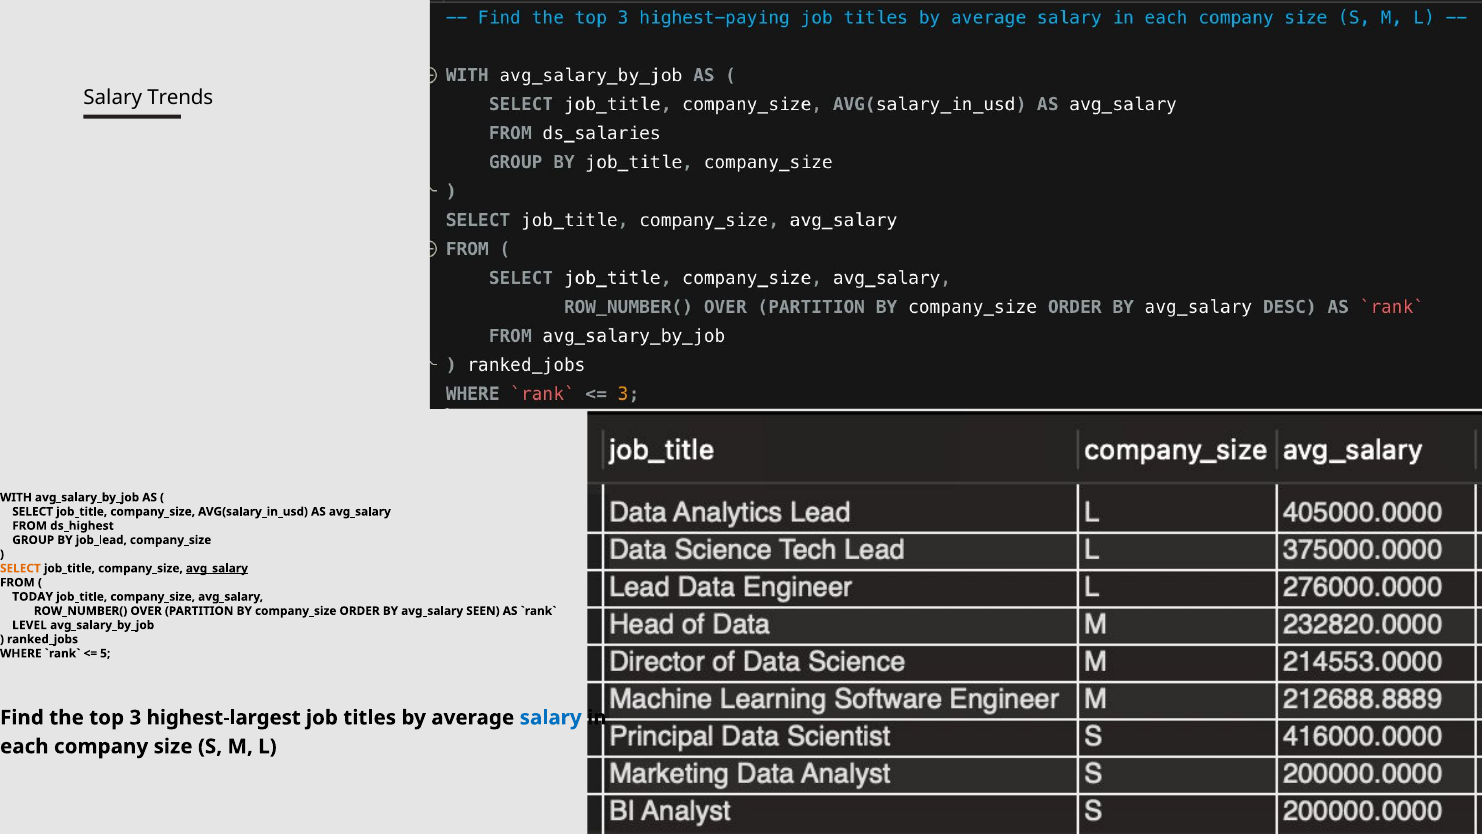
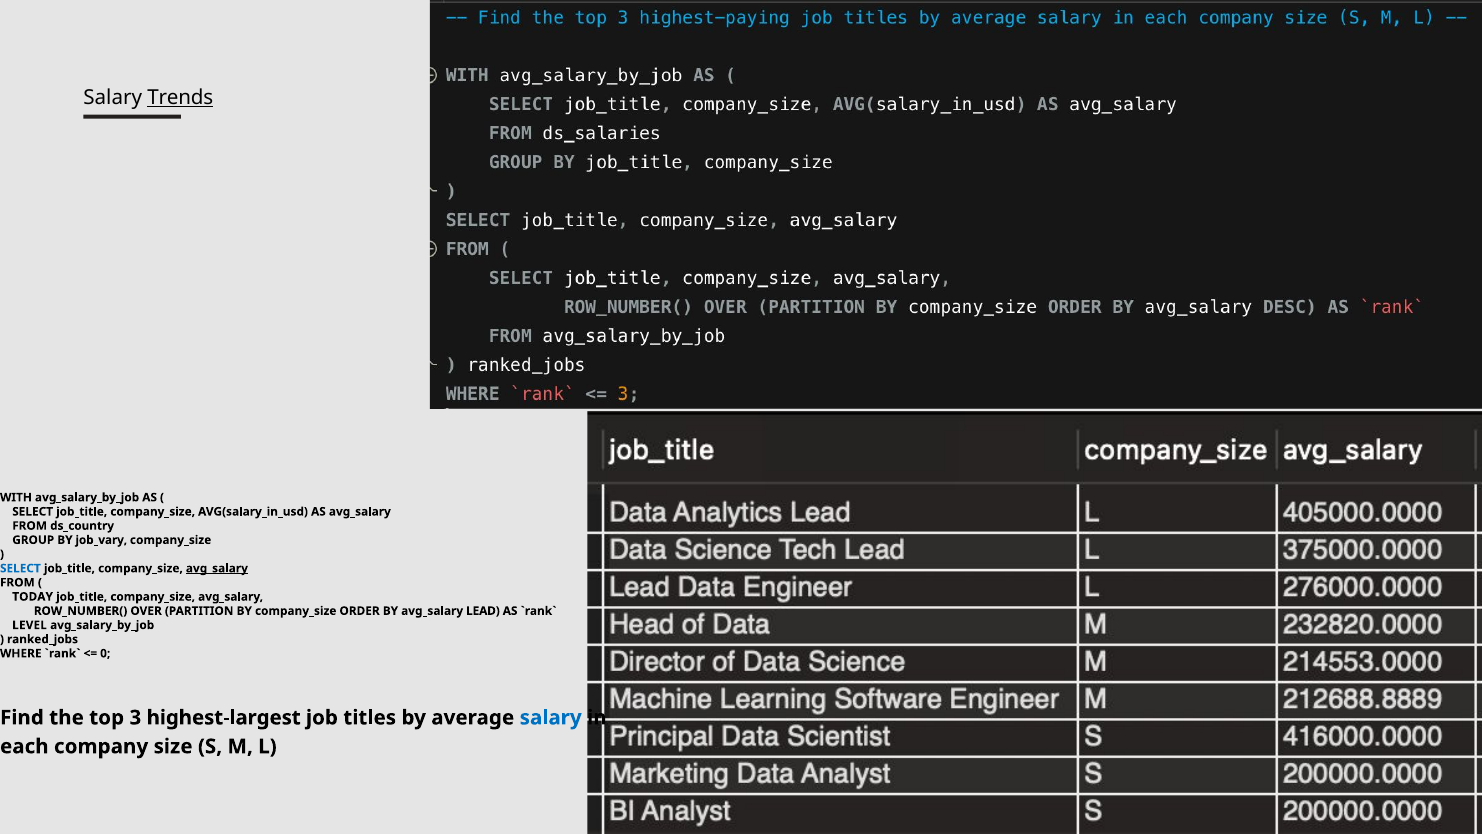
Trends underline: none -> present
ds_highest: ds_highest -> ds_country
job_lead: job_lead -> job_vary
SELECT at (20, 568) colour: orange -> blue
SEEN: SEEN -> LEAD
5: 5 -> 0
